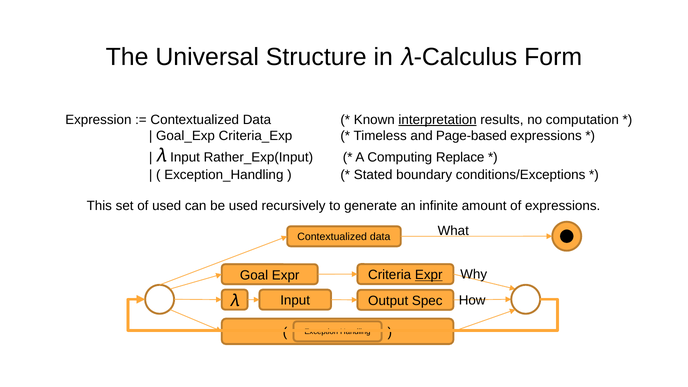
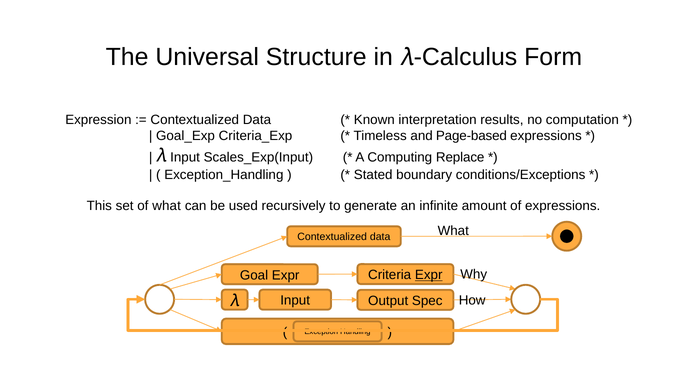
interpretation underline: present -> none
Rather_Exp(Input: Rather_Exp(Input -> Scales_Exp(Input
of used: used -> what
